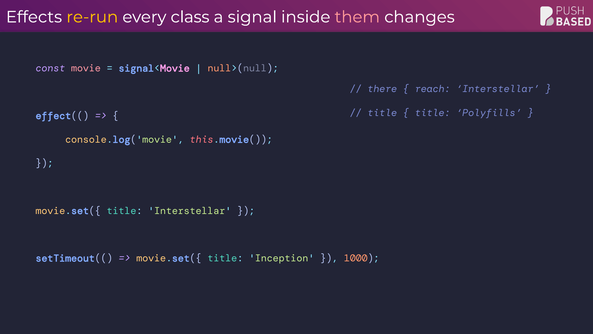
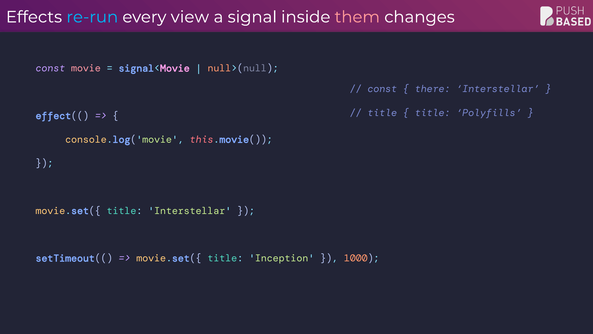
re-run colour: yellow -> light blue
class: class -> view
there at (382, 89): there -> const
reach: reach -> there
